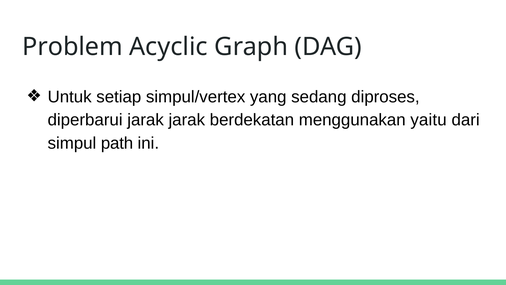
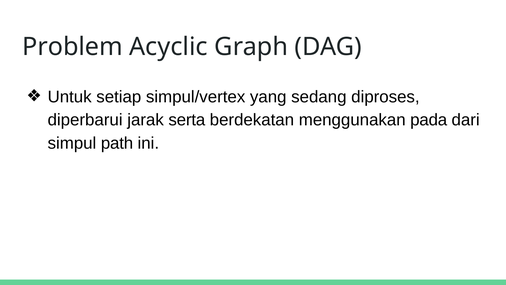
jarak jarak: jarak -> serta
yaitu: yaitu -> pada
